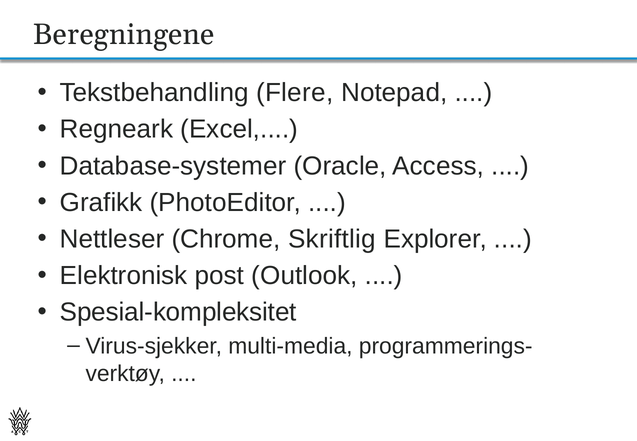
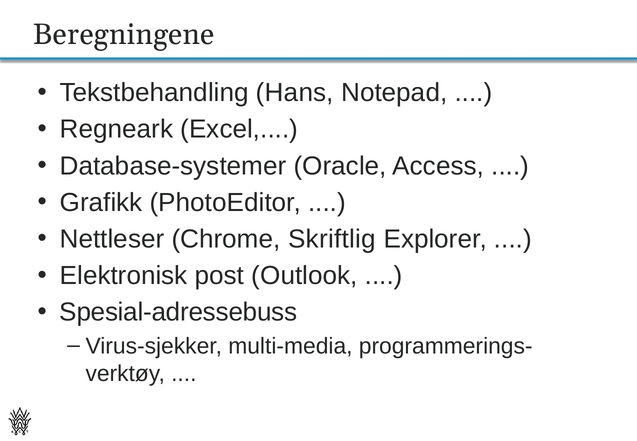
Flere: Flere -> Hans
Spesial-kompleksitet: Spesial-kompleksitet -> Spesial-adressebuss
